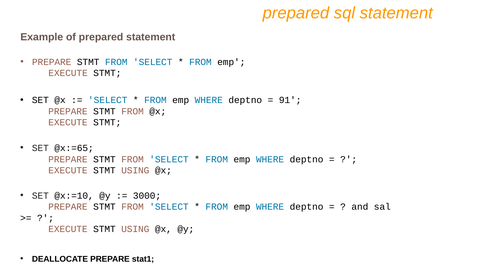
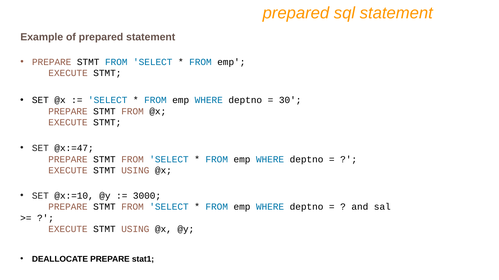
91: 91 -> 30
@x:=65: @x:=65 -> @x:=47
